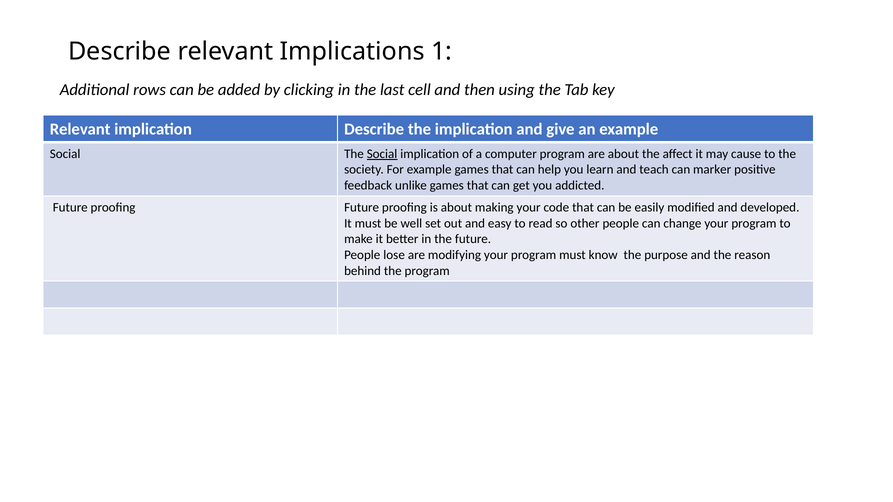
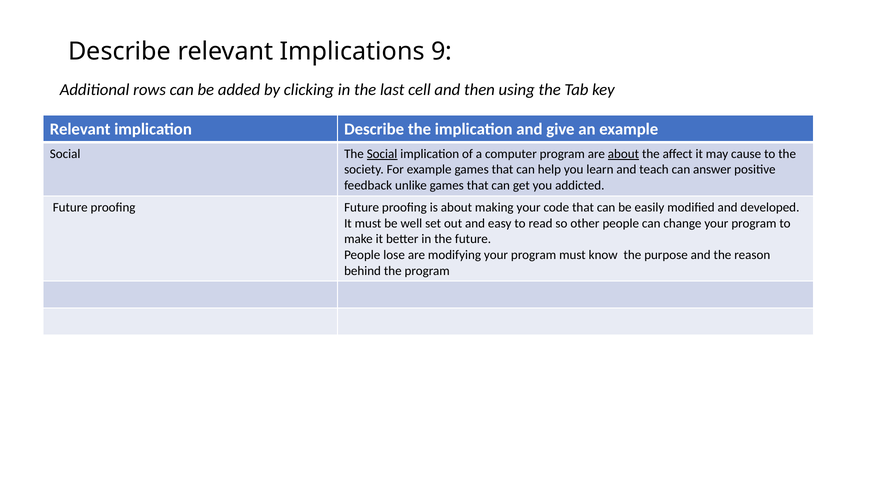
1: 1 -> 9
about at (623, 154) underline: none -> present
marker: marker -> answer
